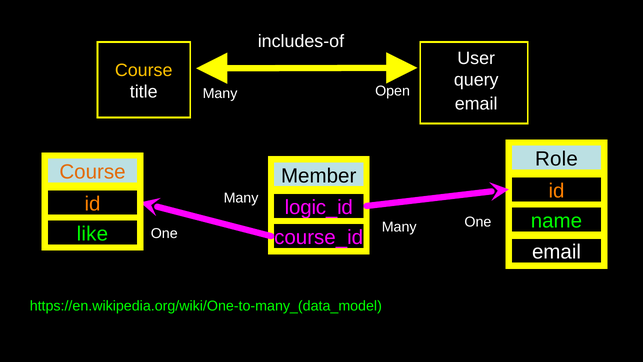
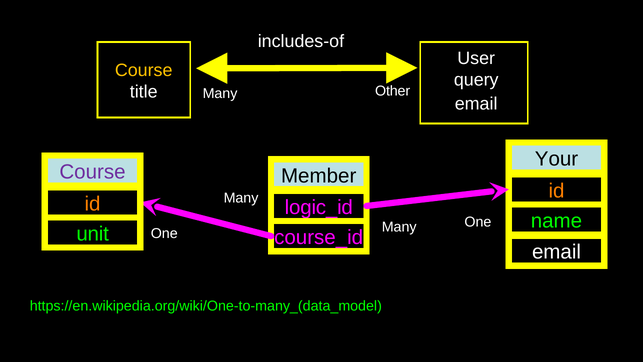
Open: Open -> Other
Role: Role -> Your
Course at (92, 172) colour: orange -> purple
like: like -> unit
